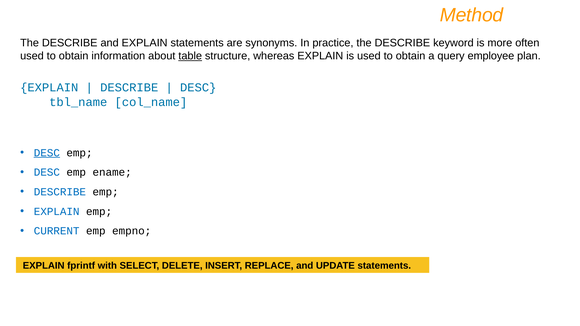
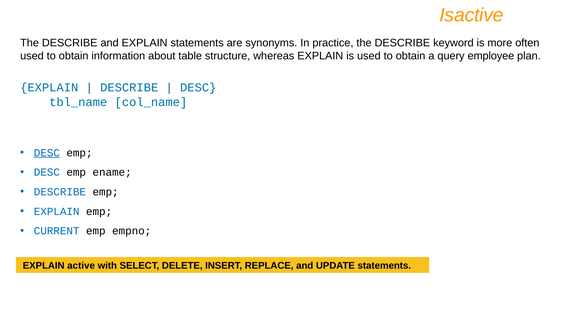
Method: Method -> Isactive
table underline: present -> none
fprintf: fprintf -> active
